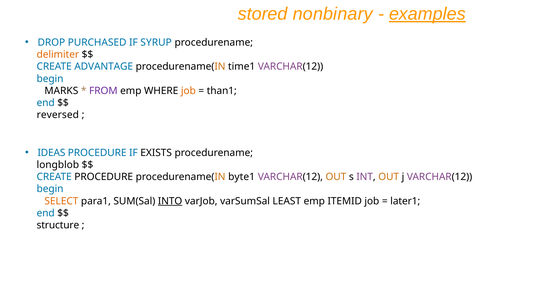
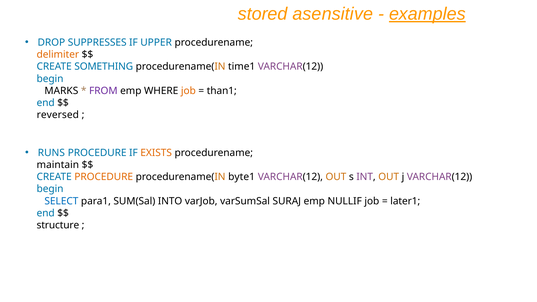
nonbinary: nonbinary -> asensitive
PURCHASED: PURCHASED -> SUPPRESSES
SYRUP: SYRUP -> UPPER
ADVANTAGE: ADVANTAGE -> SOMETHING
IDEAS: IDEAS -> RUNS
EXISTS colour: black -> orange
longblob: longblob -> maintain
PROCEDURE at (104, 177) colour: black -> orange
SELECT colour: orange -> blue
INTO underline: present -> none
LEAST: LEAST -> SURAJ
ITEMID: ITEMID -> NULLIF
